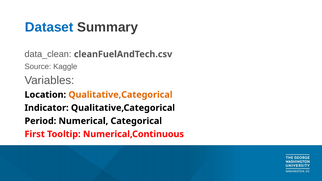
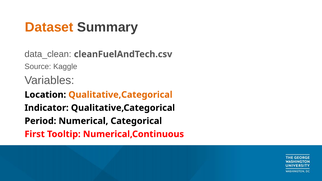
Dataset colour: blue -> orange
